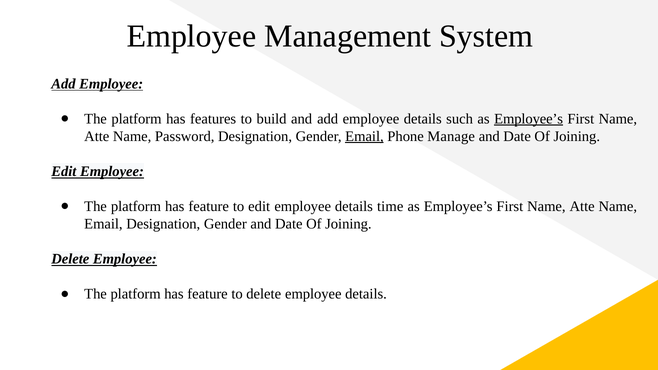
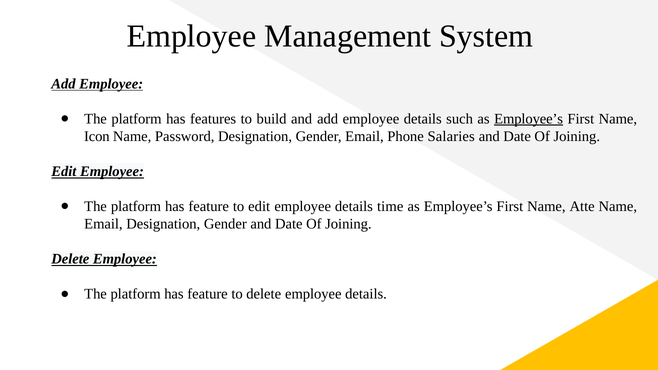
Atte at (97, 136): Atte -> Icon
Email at (364, 136) underline: present -> none
Manage: Manage -> Salaries
